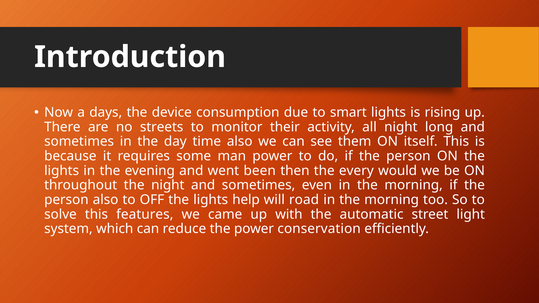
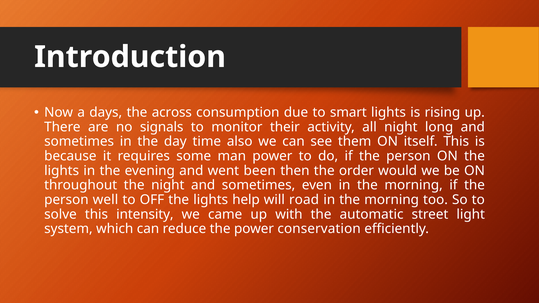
device: device -> across
streets: streets -> signals
every: every -> order
person also: also -> well
features: features -> intensity
